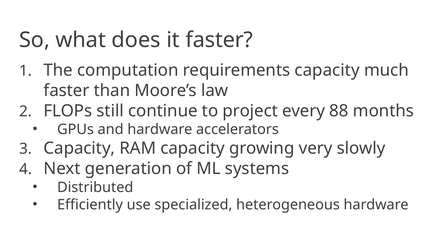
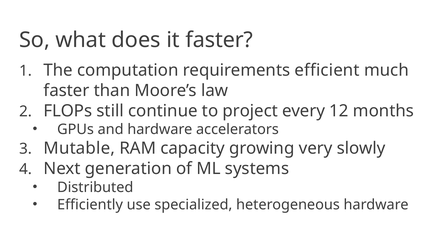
requirements capacity: capacity -> efficient
88: 88 -> 12
Capacity at (79, 148): Capacity -> Mutable
